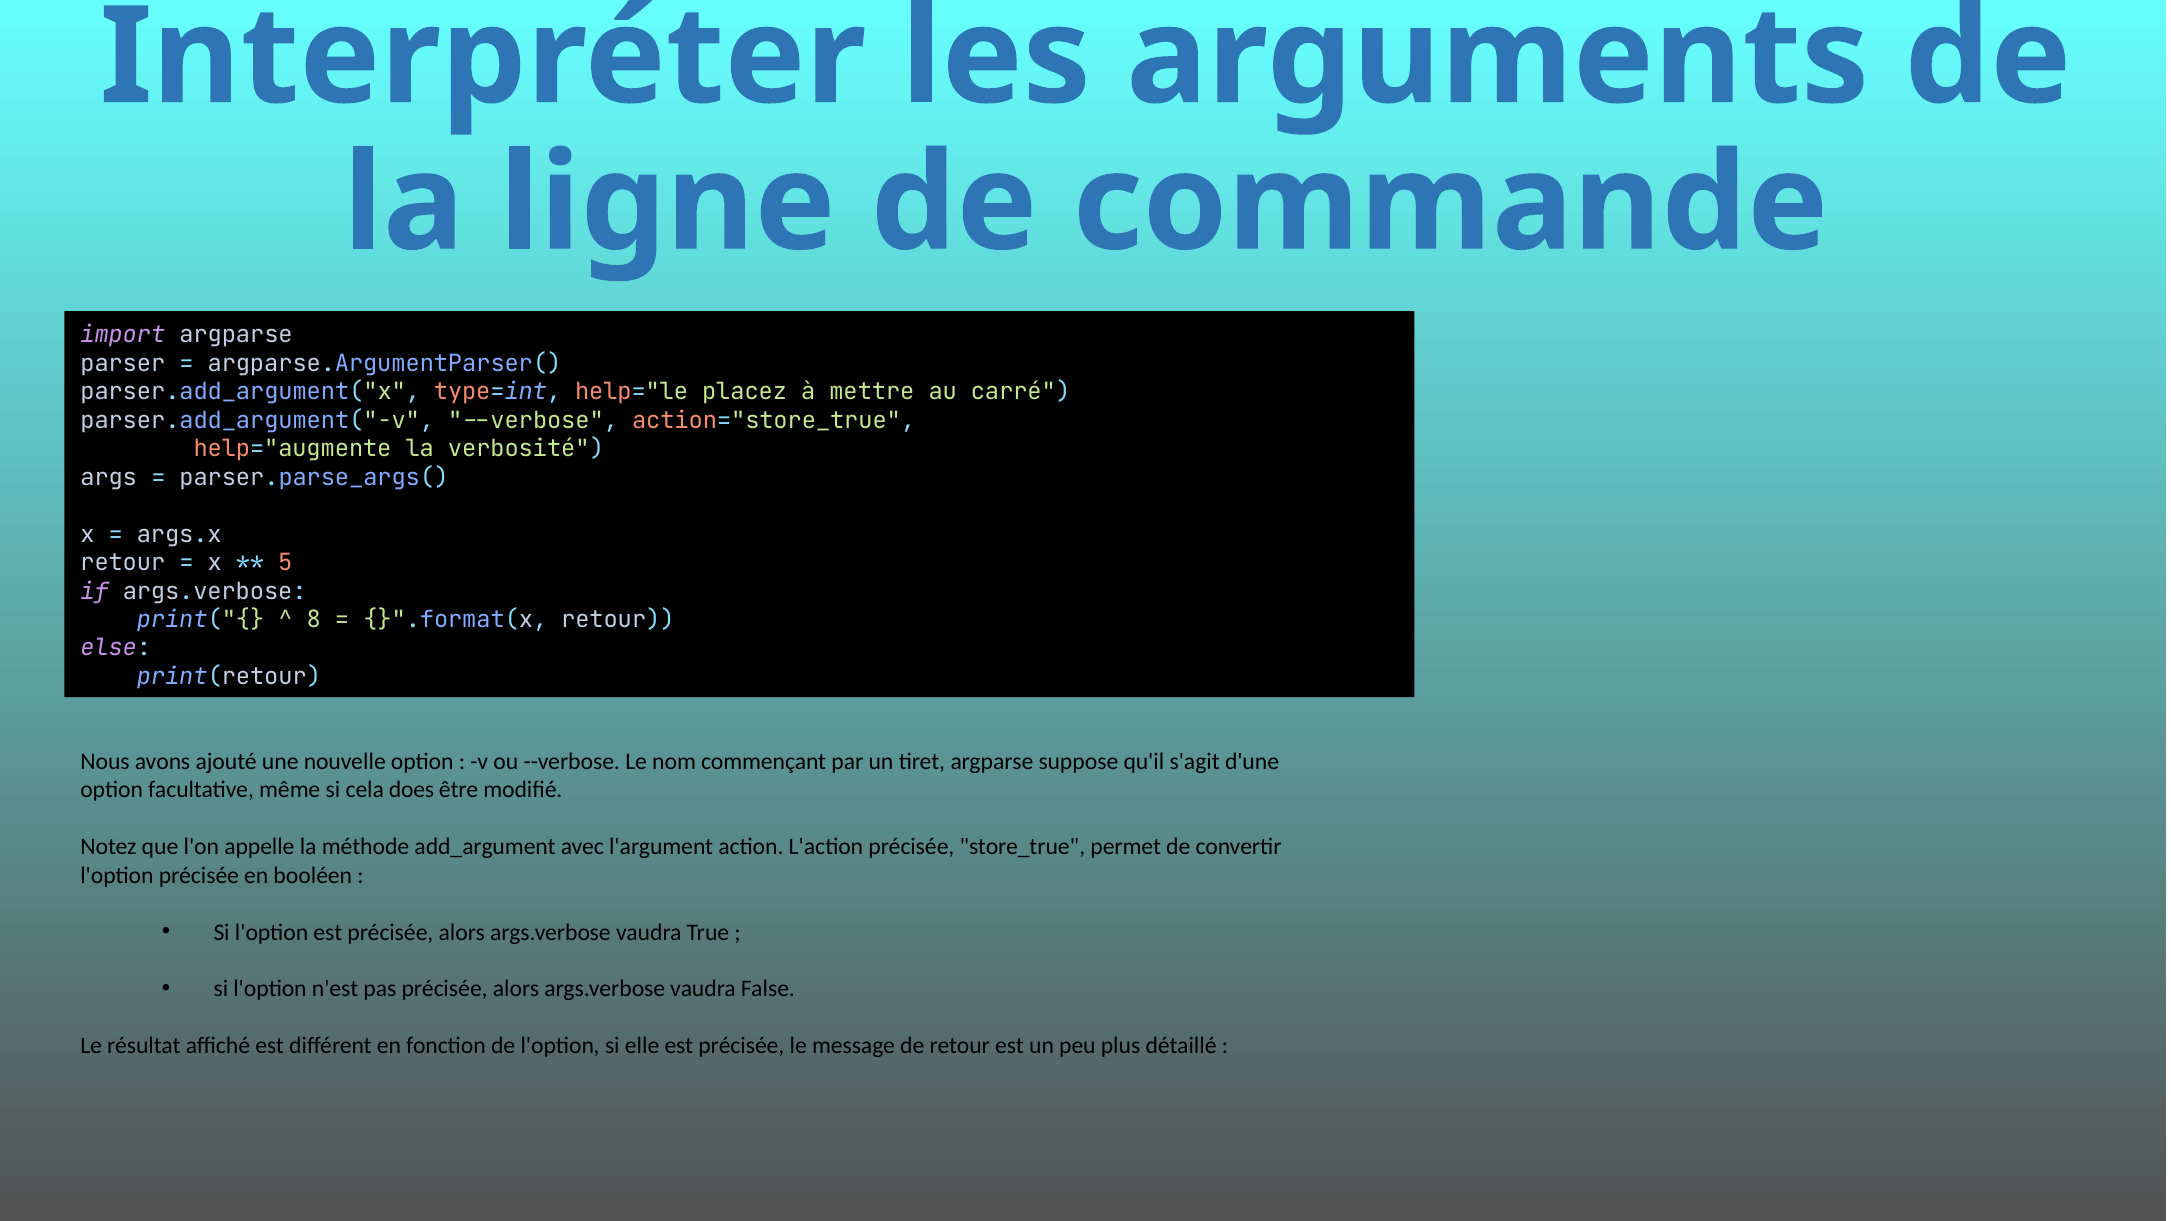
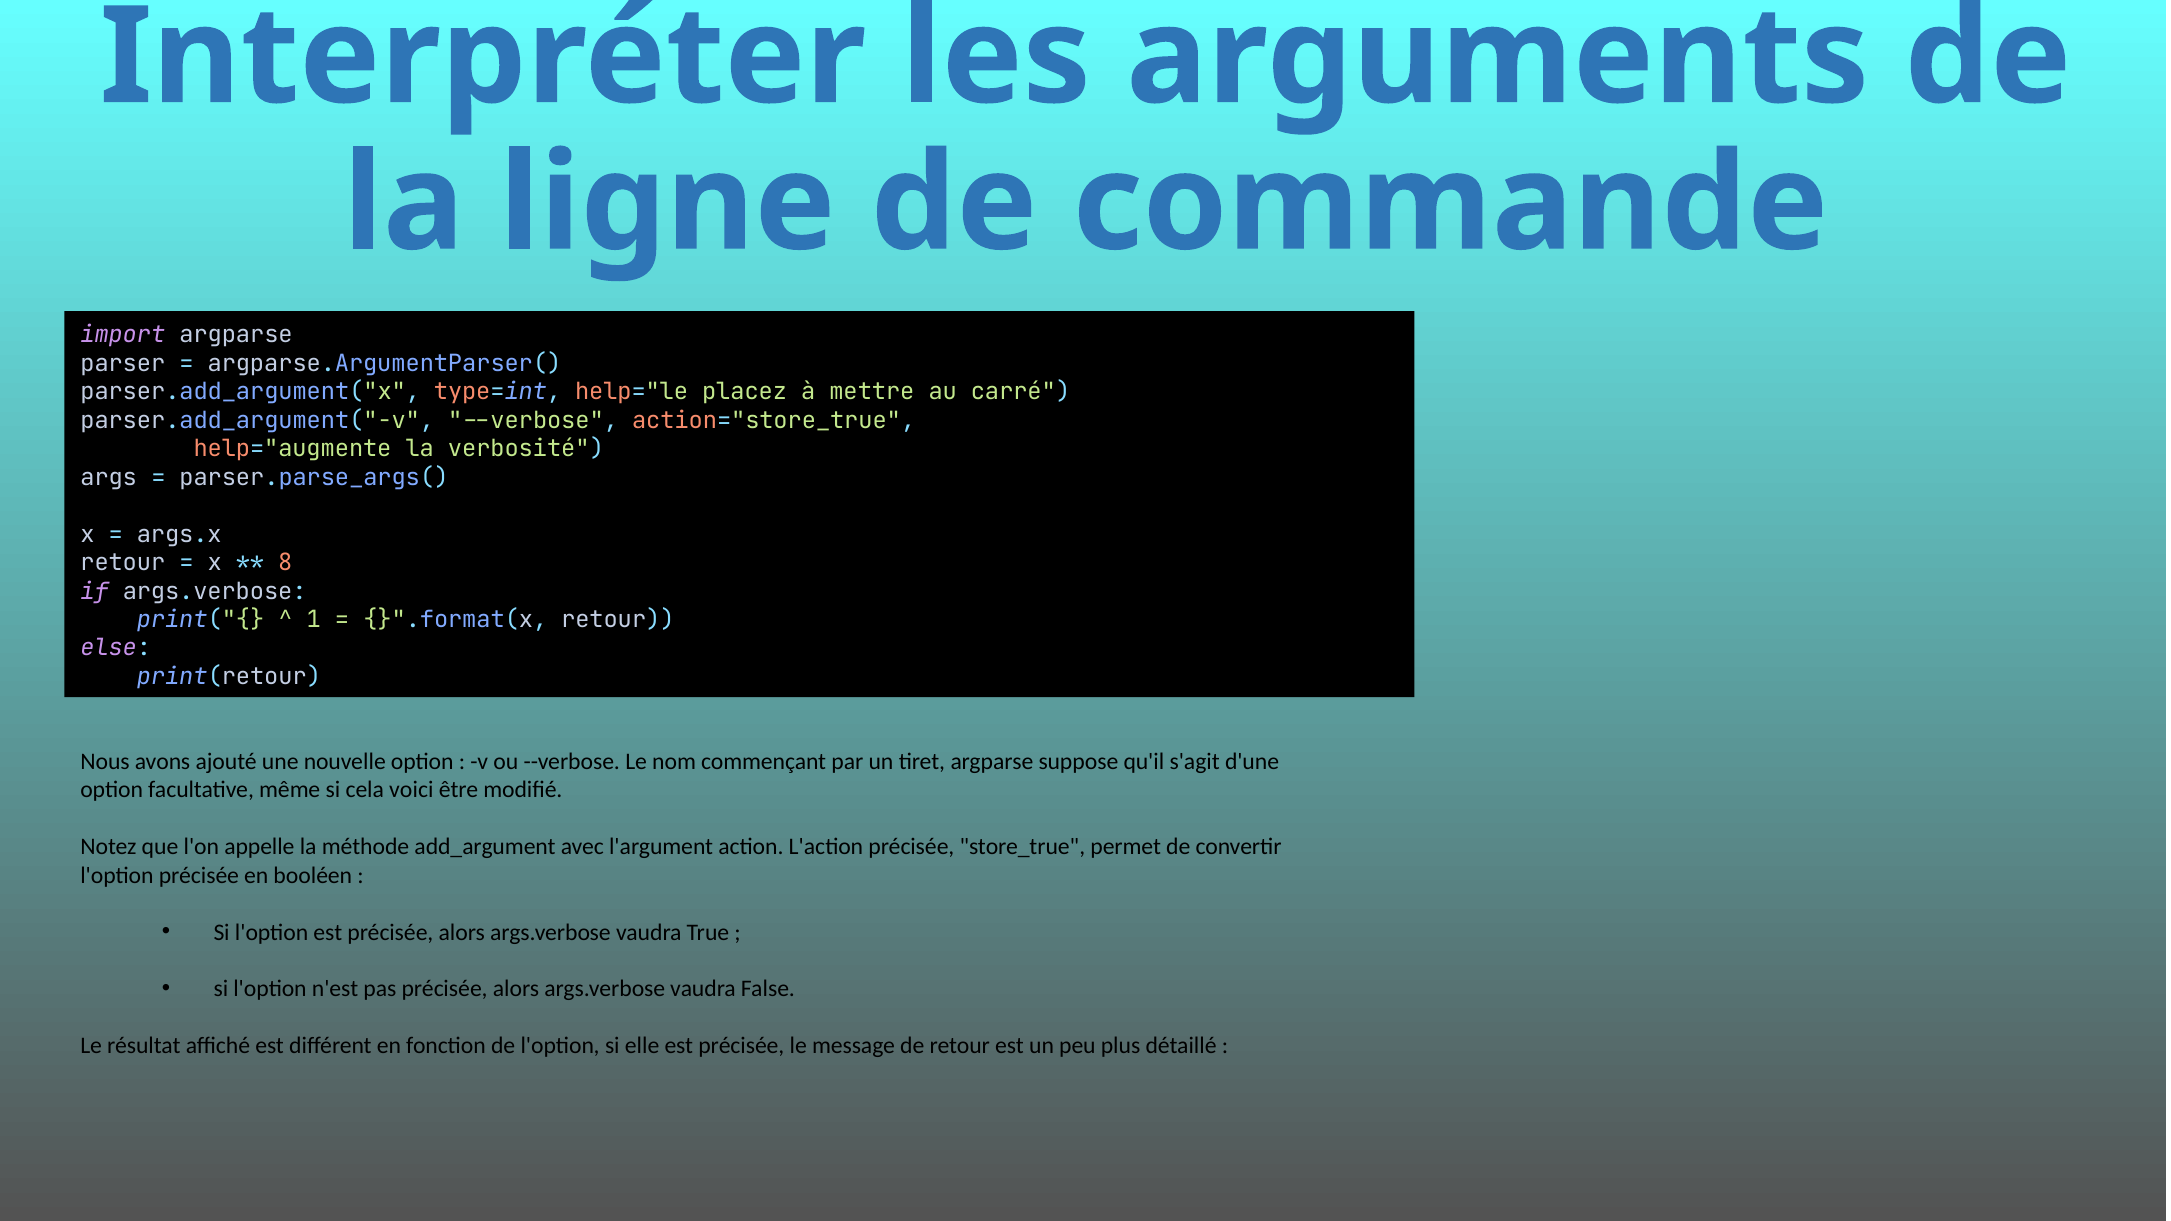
5: 5 -> 8
8: 8 -> 1
does: does -> voici
